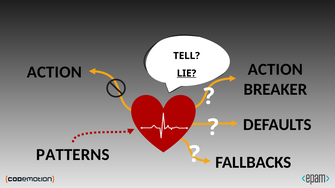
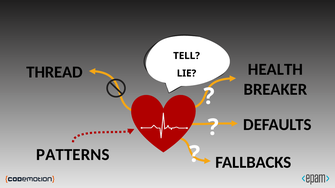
ACTION at (275, 70): ACTION -> HEALTH
ACTION at (54, 72): ACTION -> THREAD
LIE underline: present -> none
